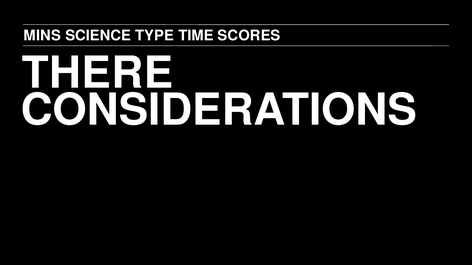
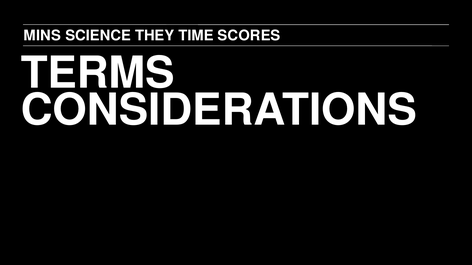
TYPE: TYPE -> THEY
THERE: THERE -> TERMS
